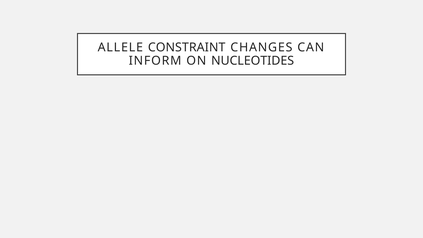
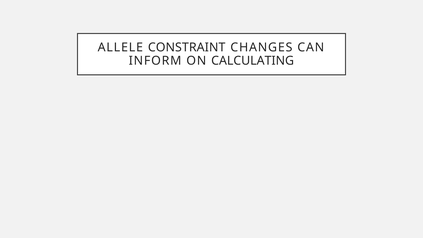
NUCLEOTIDES: NUCLEOTIDES -> CALCULATING
